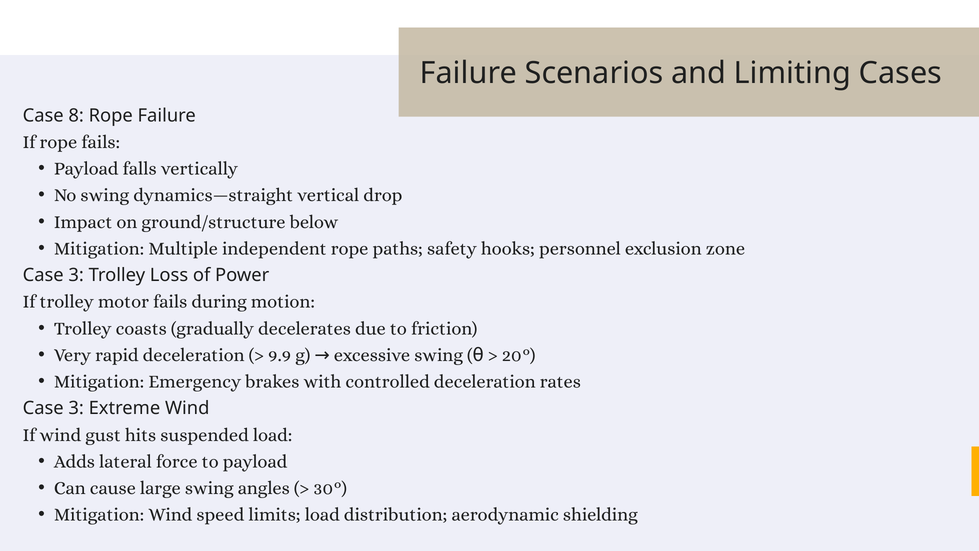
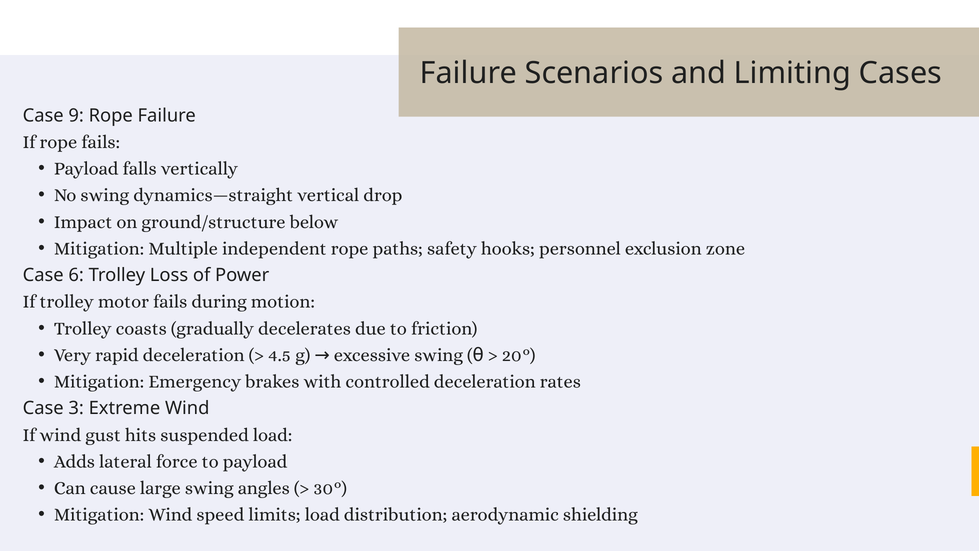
8: 8 -> 9
3 at (76, 275): 3 -> 6
9.9: 9.9 -> 4.5
